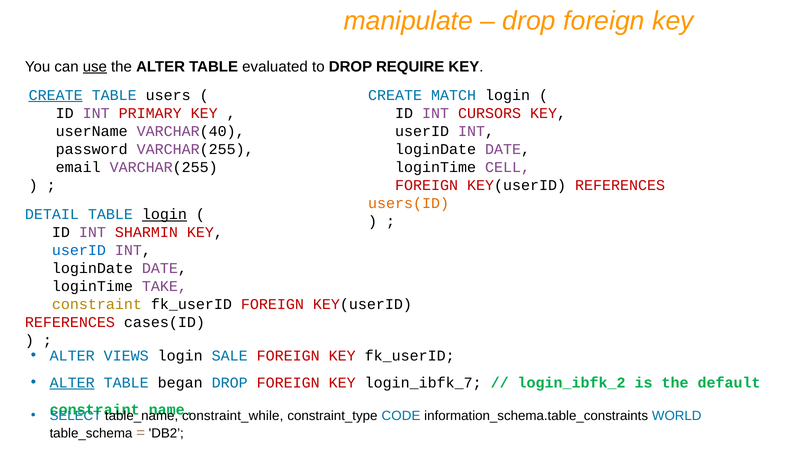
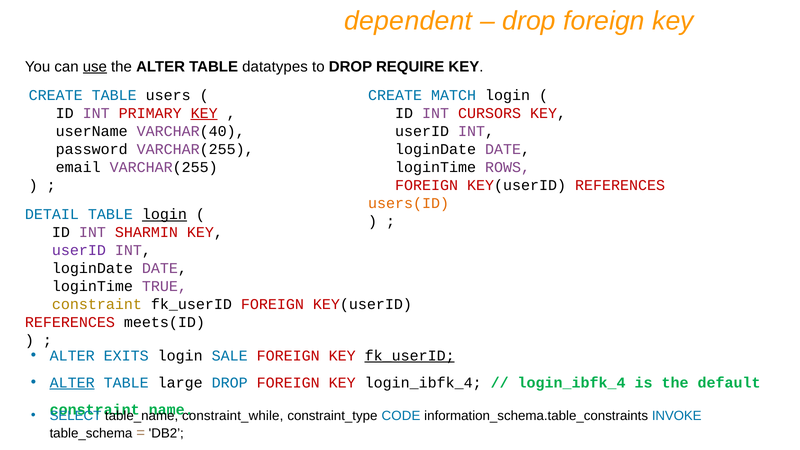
manipulate: manipulate -> dependent
evaluated: evaluated -> datatypes
CREATE at (56, 95) underline: present -> none
KEY at (204, 113) underline: none -> present
CELL: CELL -> ROWS
userID at (79, 250) colour: blue -> purple
TAKE: TAKE -> TRUE
cases(ID: cases(ID -> meets(ID
VIEWS: VIEWS -> EXITS
fk_userID at (410, 356) underline: none -> present
began: began -> large
KEY login_ibfk_7: login_ibfk_7 -> login_ibfk_4
login_ibfk_2 at (572, 383): login_ibfk_2 -> login_ibfk_4
WORLD: WORLD -> INVOKE
